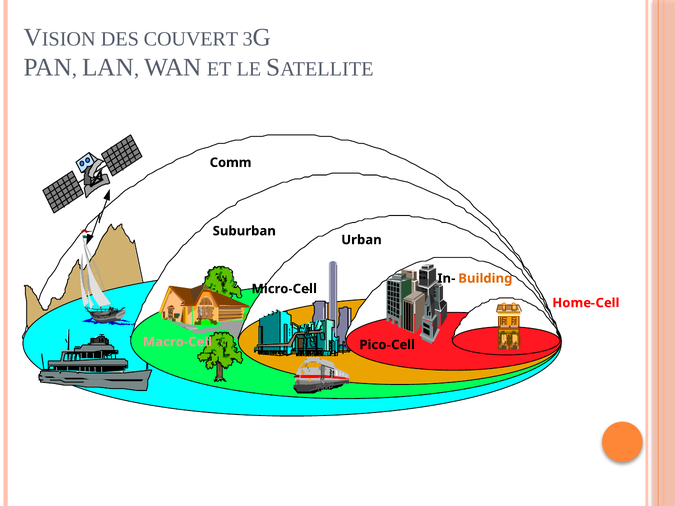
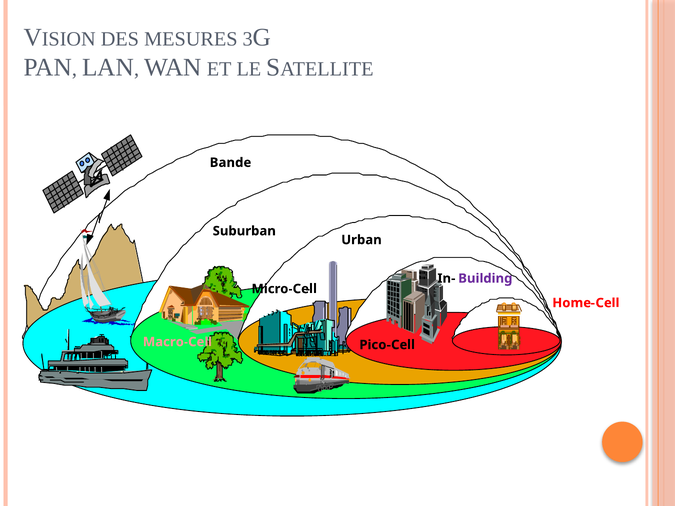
COUVERT: COUVERT -> MESURES
Comm: Comm -> Bande
Building colour: orange -> purple
